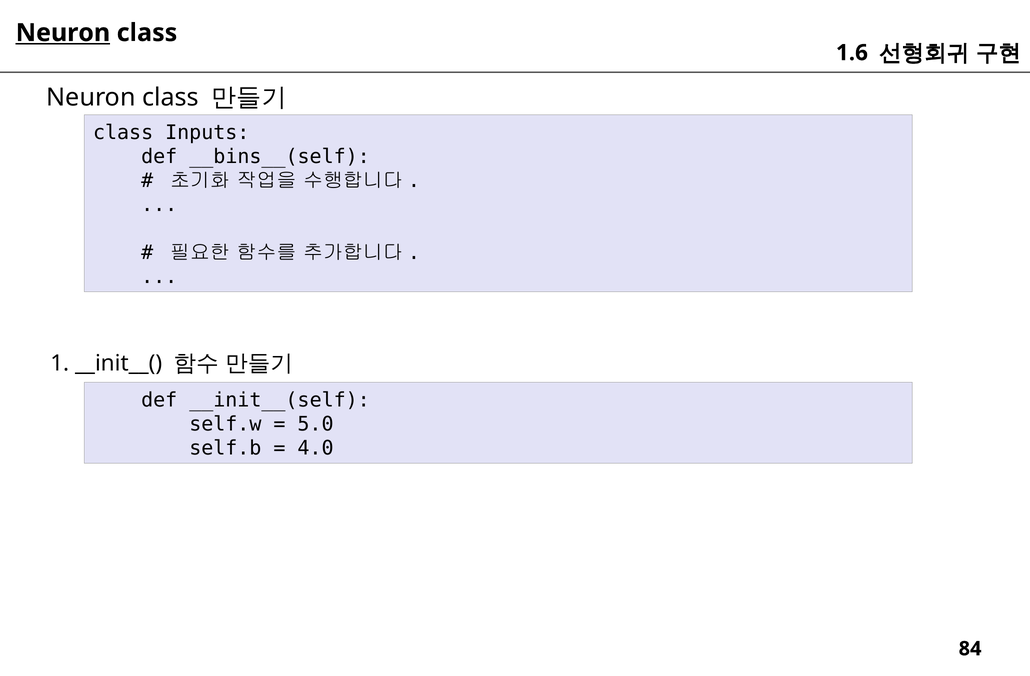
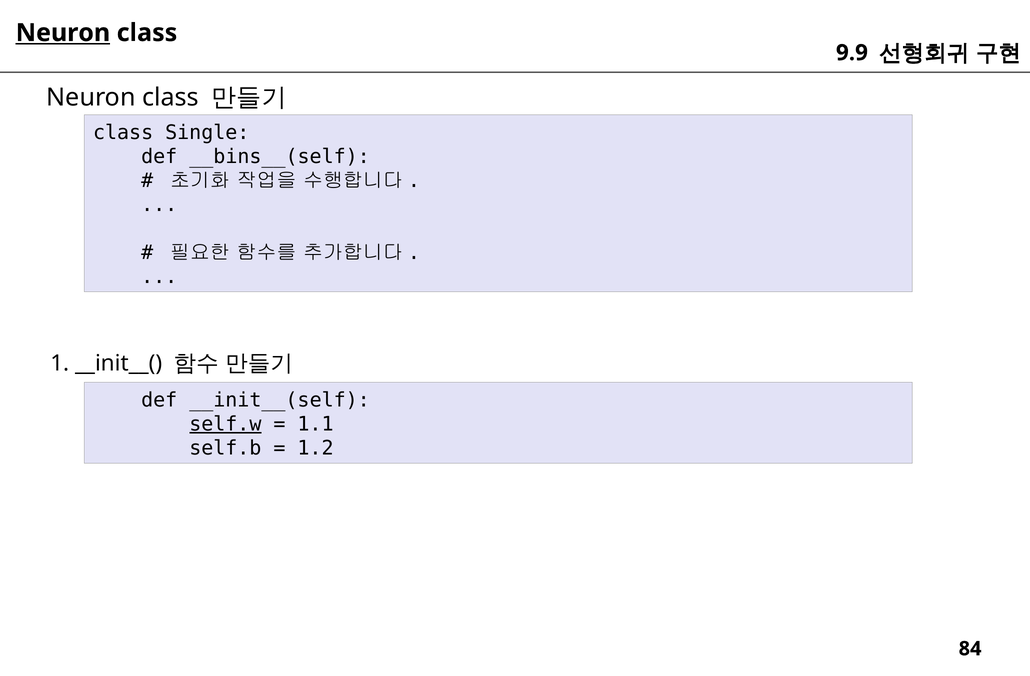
1.6: 1.6 -> 9.9
Inputs: Inputs -> Single
self.w underline: none -> present
5.0: 5.0 -> 1.1
4.0: 4.0 -> 1.2
